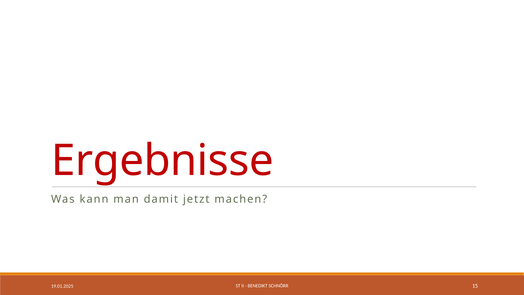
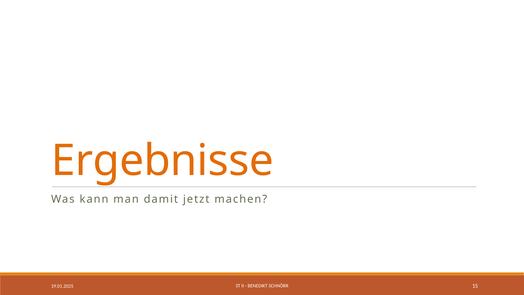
Ergebnisse colour: red -> orange
